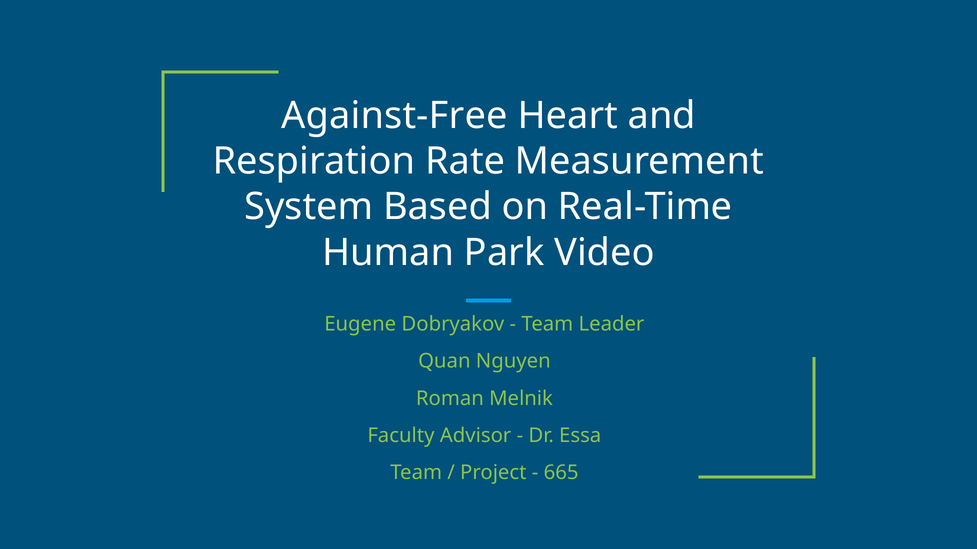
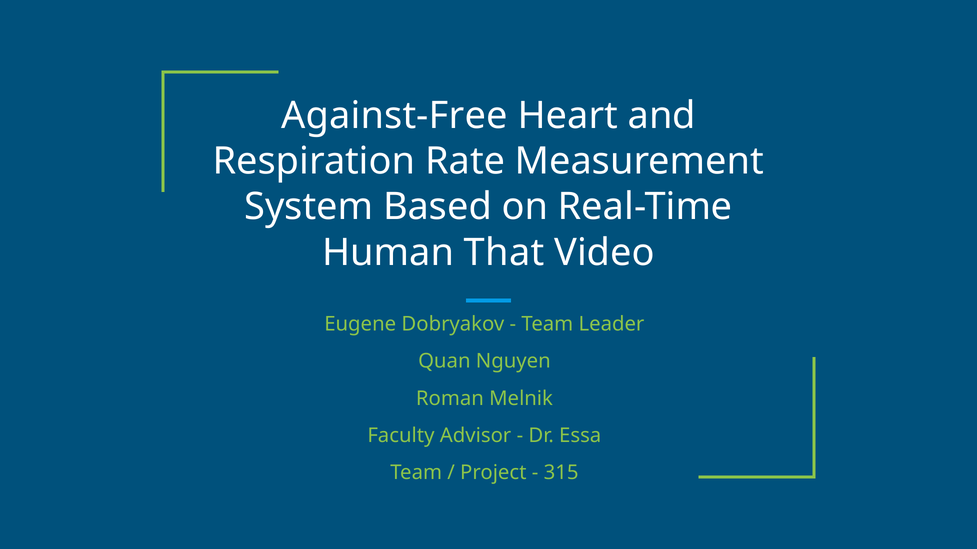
Park: Park -> That
665: 665 -> 315
